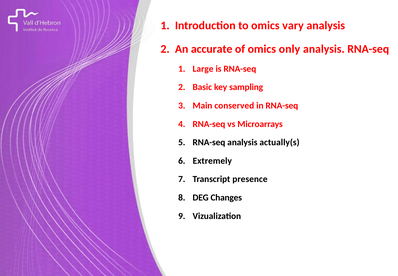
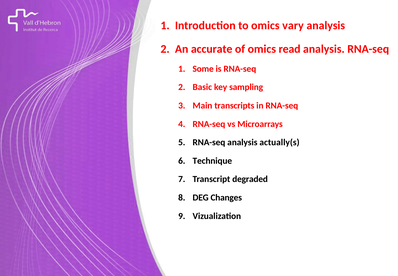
only: only -> read
Large: Large -> Some
conserved: conserved -> transcripts
Extremely: Extremely -> Technique
presence: presence -> degraded
